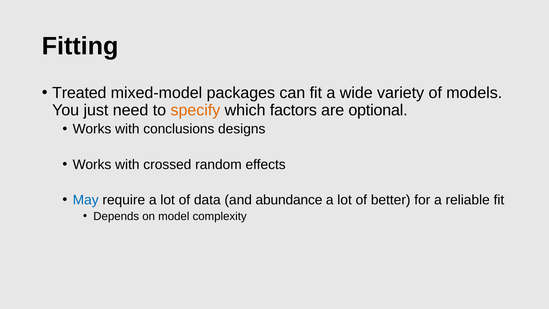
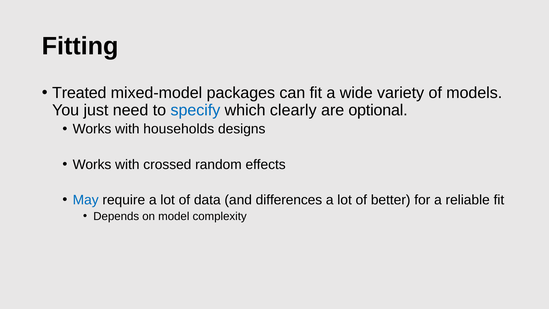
specify colour: orange -> blue
factors: factors -> clearly
conclusions: conclusions -> households
abundance: abundance -> differences
